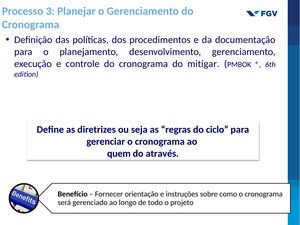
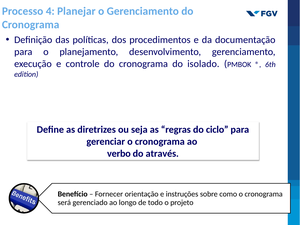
3: 3 -> 4
mitigar: mitigar -> isolado
quem: quem -> verbo
